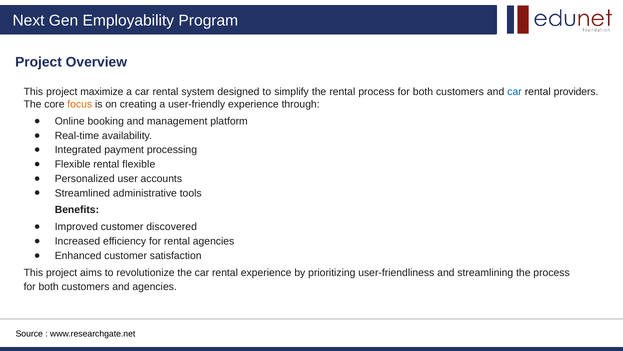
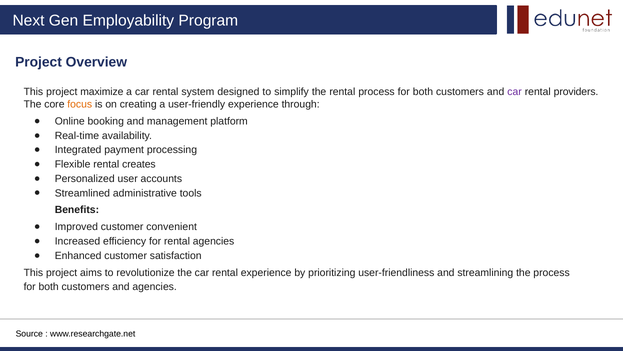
car at (515, 92) colour: blue -> purple
rental flexible: flexible -> creates
discovered: discovered -> convenient
